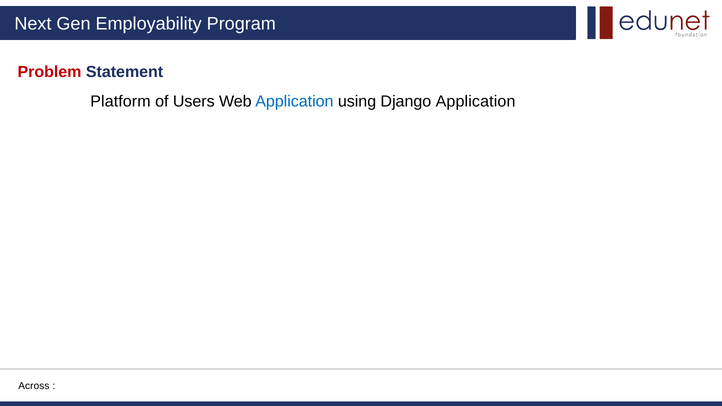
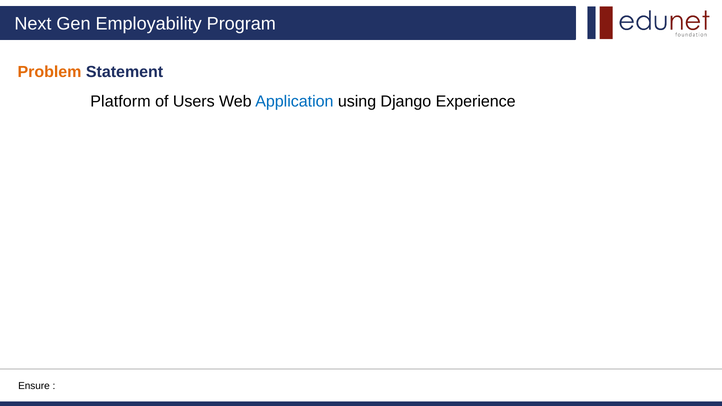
Problem colour: red -> orange
Django Application: Application -> Experience
Across: Across -> Ensure
